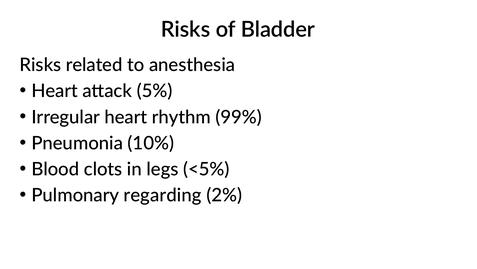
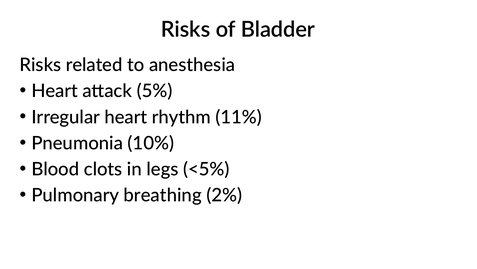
99%: 99% -> 11%
regarding: regarding -> breathing
